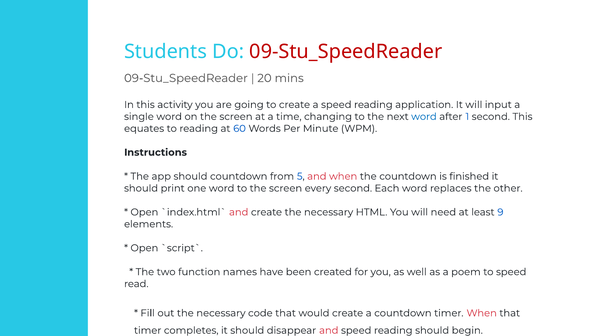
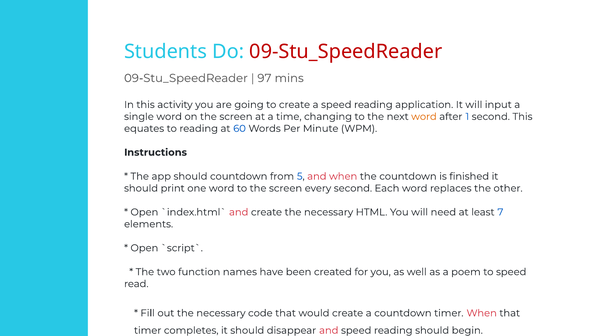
20: 20 -> 97
word at (424, 117) colour: blue -> orange
9: 9 -> 7
